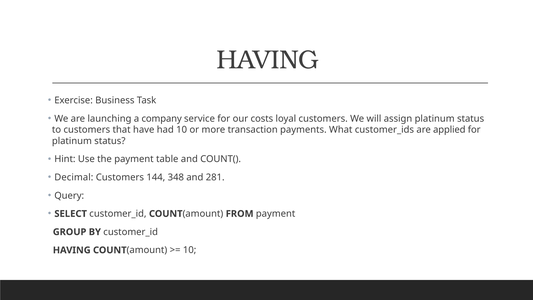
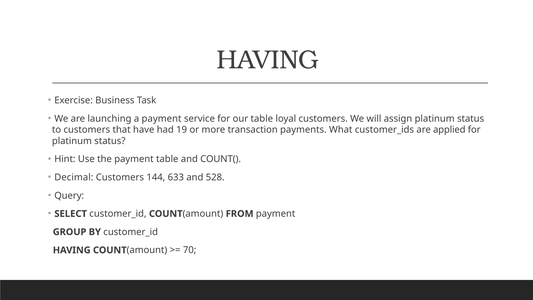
a company: company -> payment
our costs: costs -> table
had 10: 10 -> 19
348: 348 -> 633
281: 281 -> 528
10 at (190, 250): 10 -> 70
